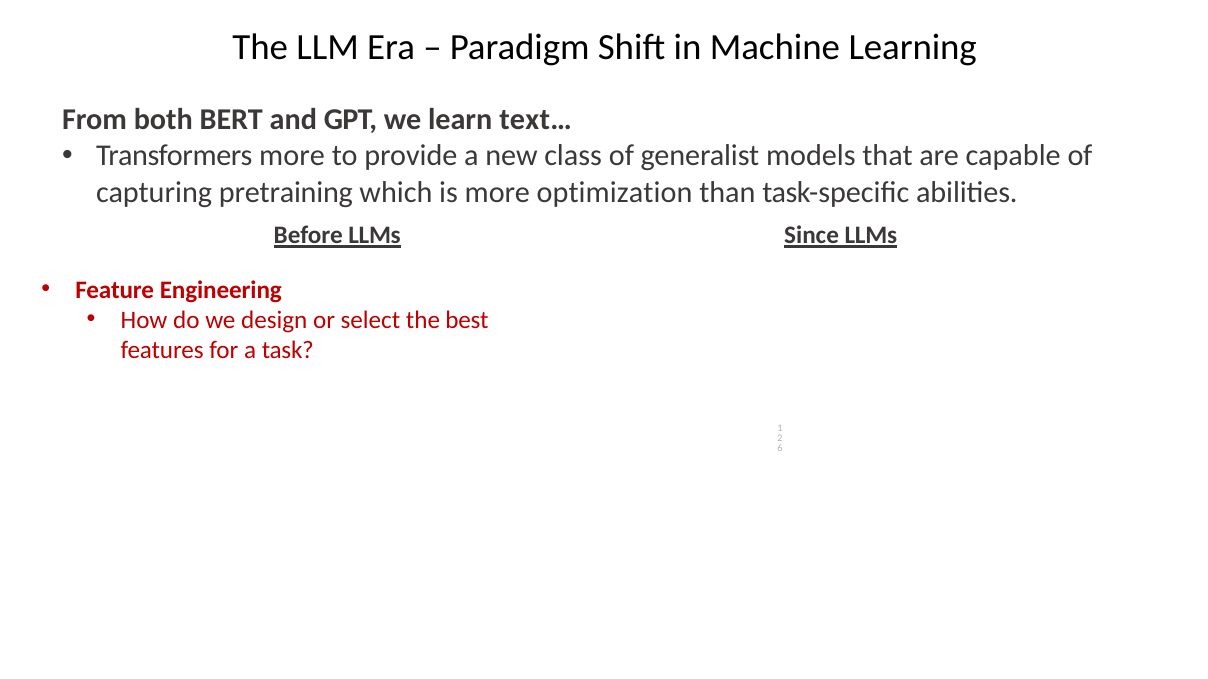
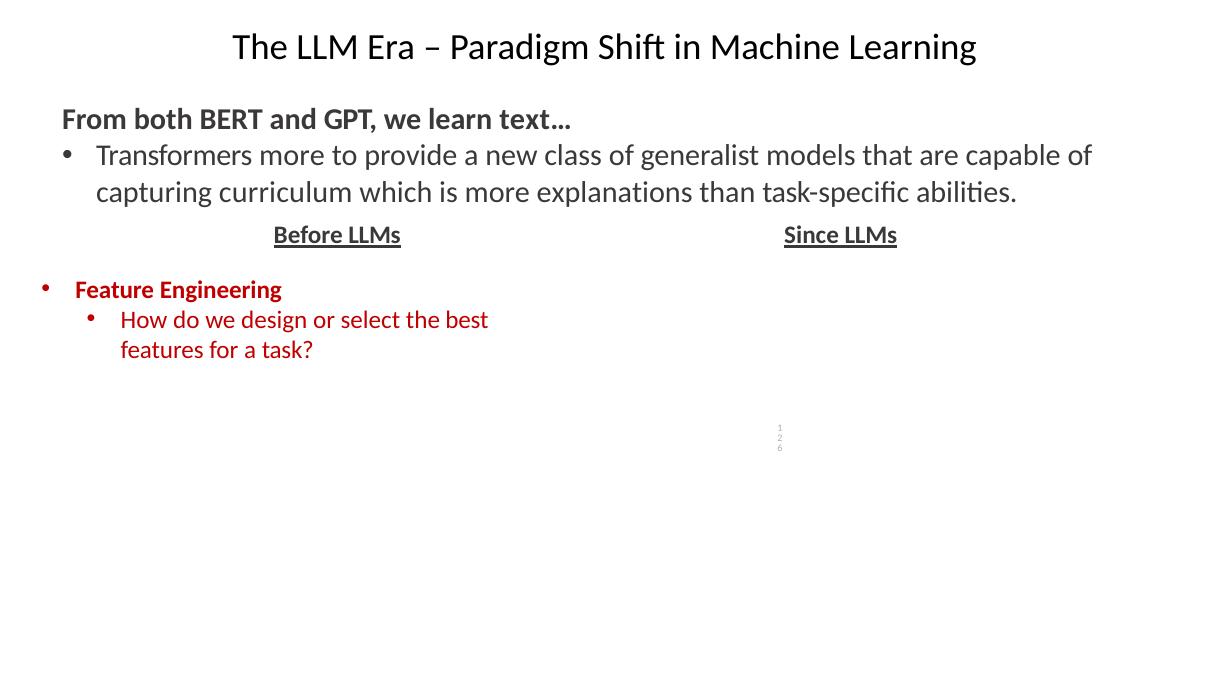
pretraining: pretraining -> curriculum
optimization: optimization -> explanations
